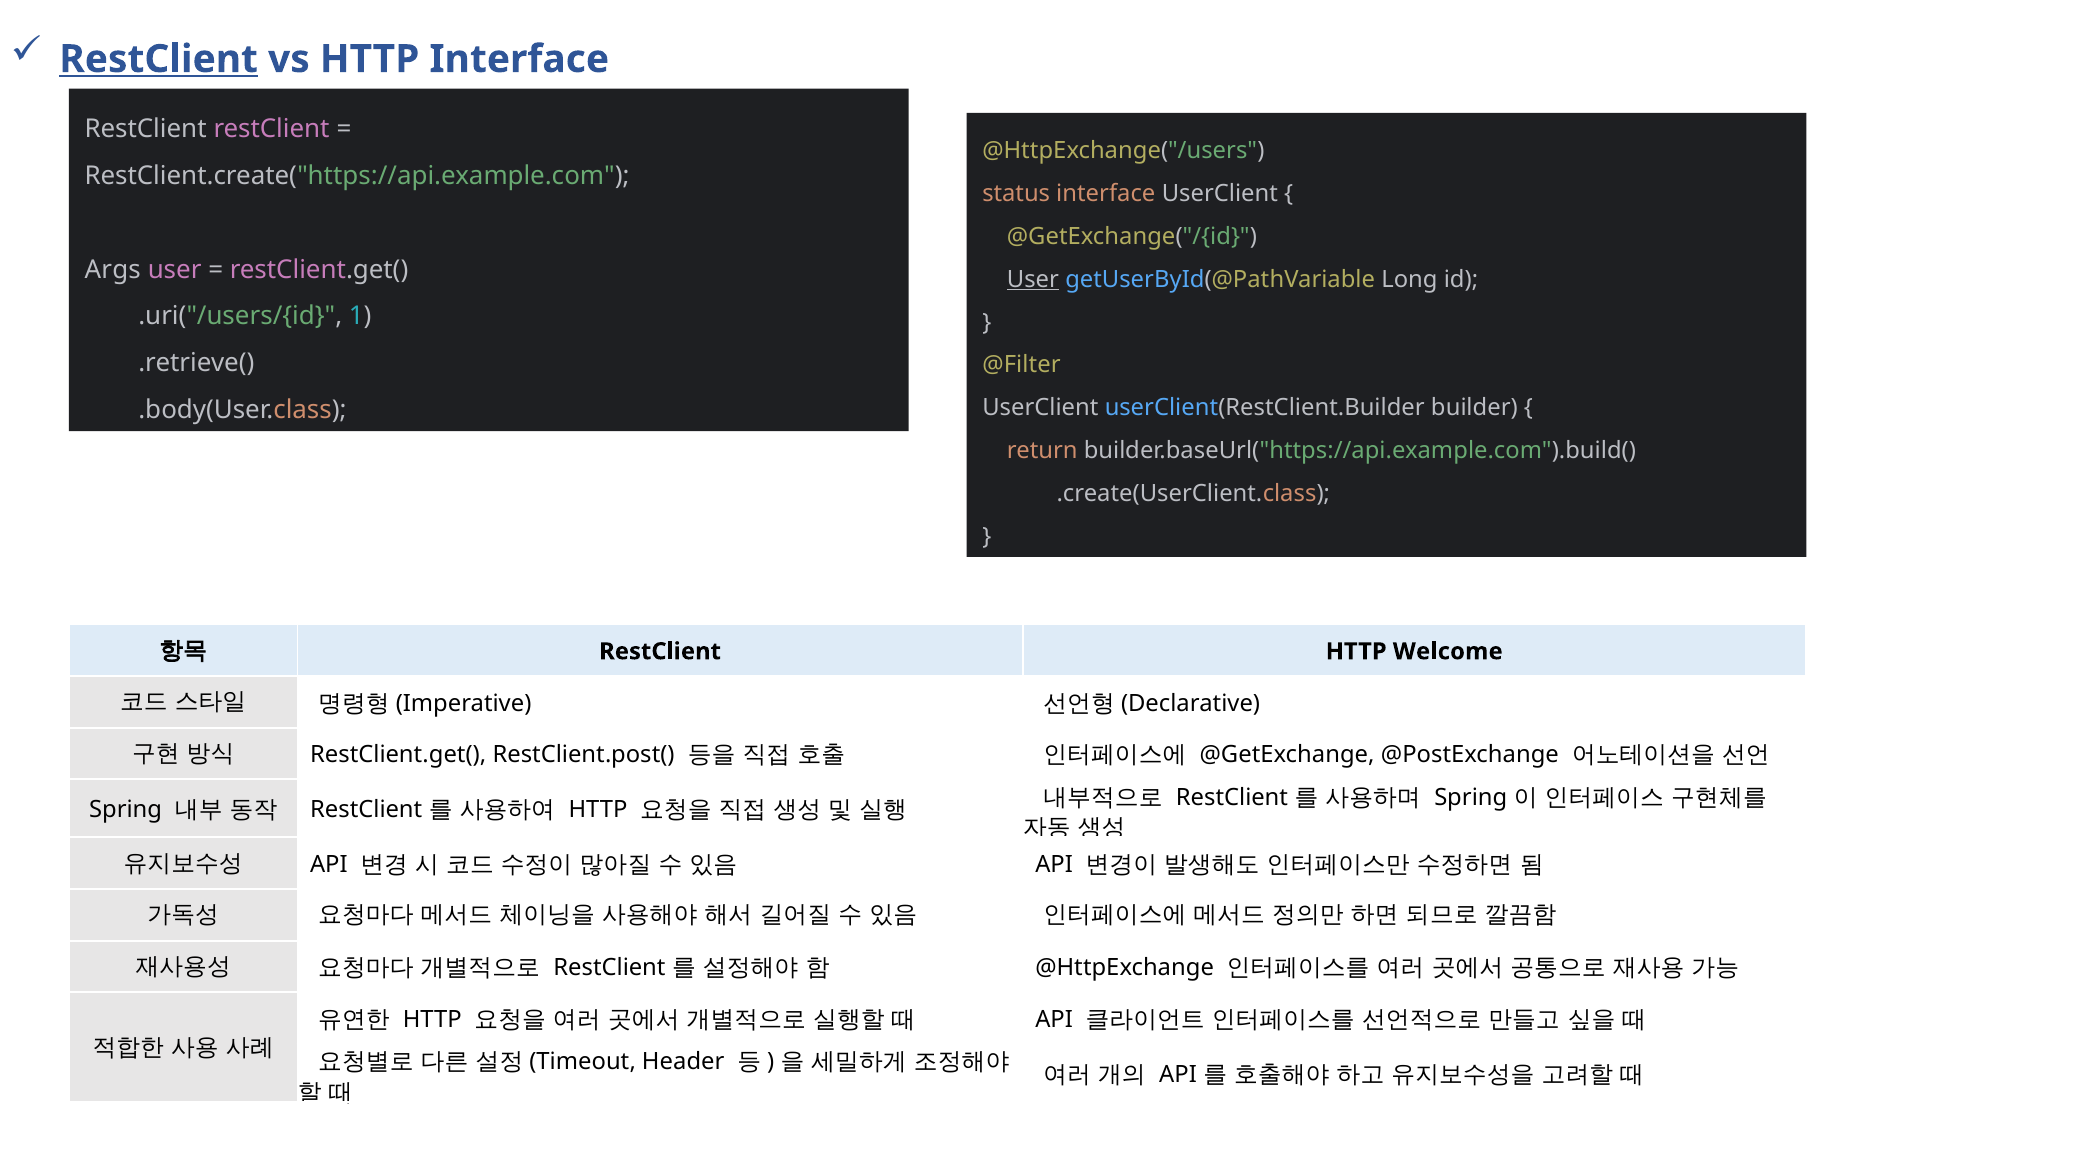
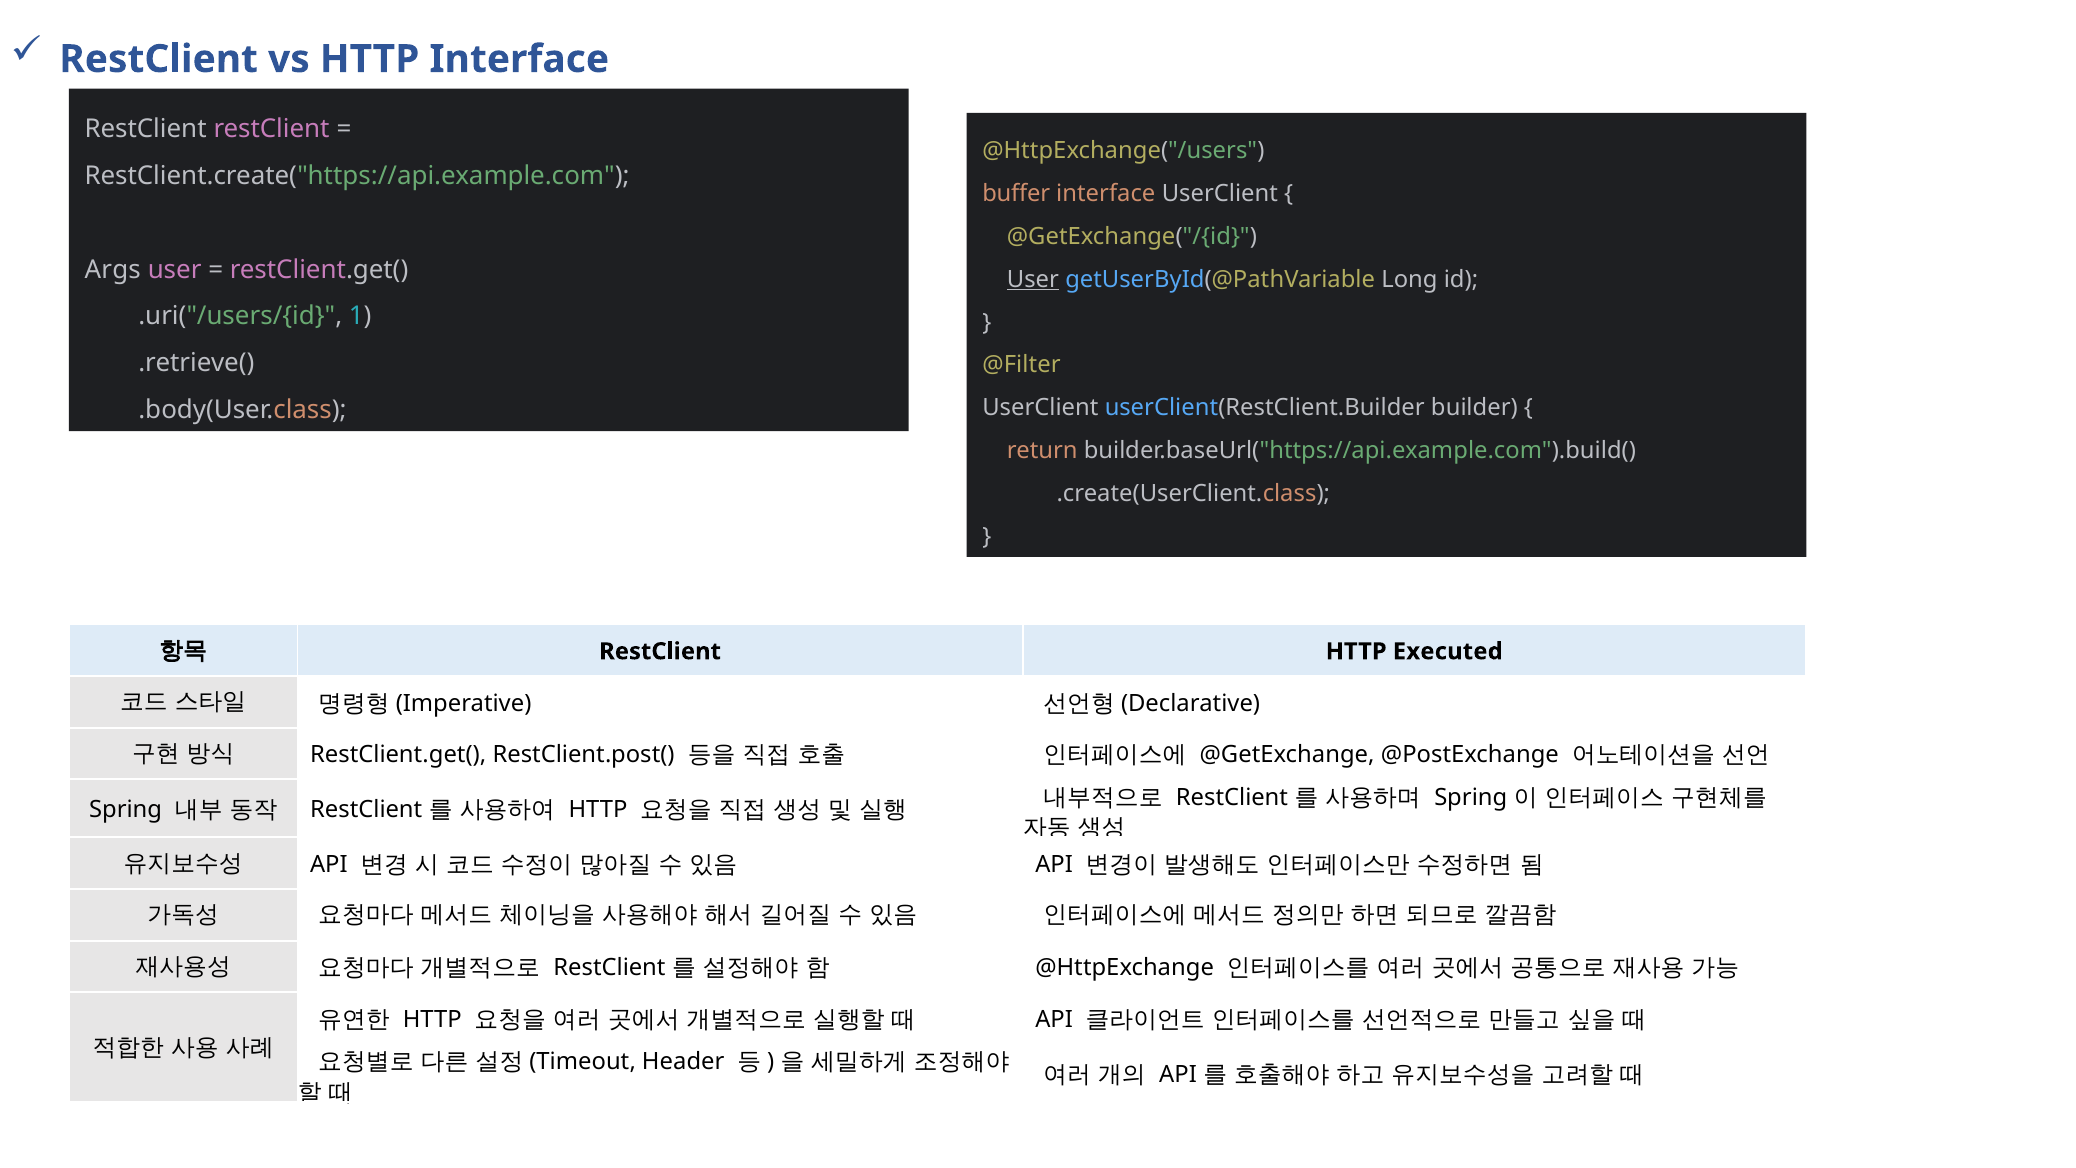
RestClient at (159, 59) underline: present -> none
status: status -> buffer
Welcome: Welcome -> Executed
